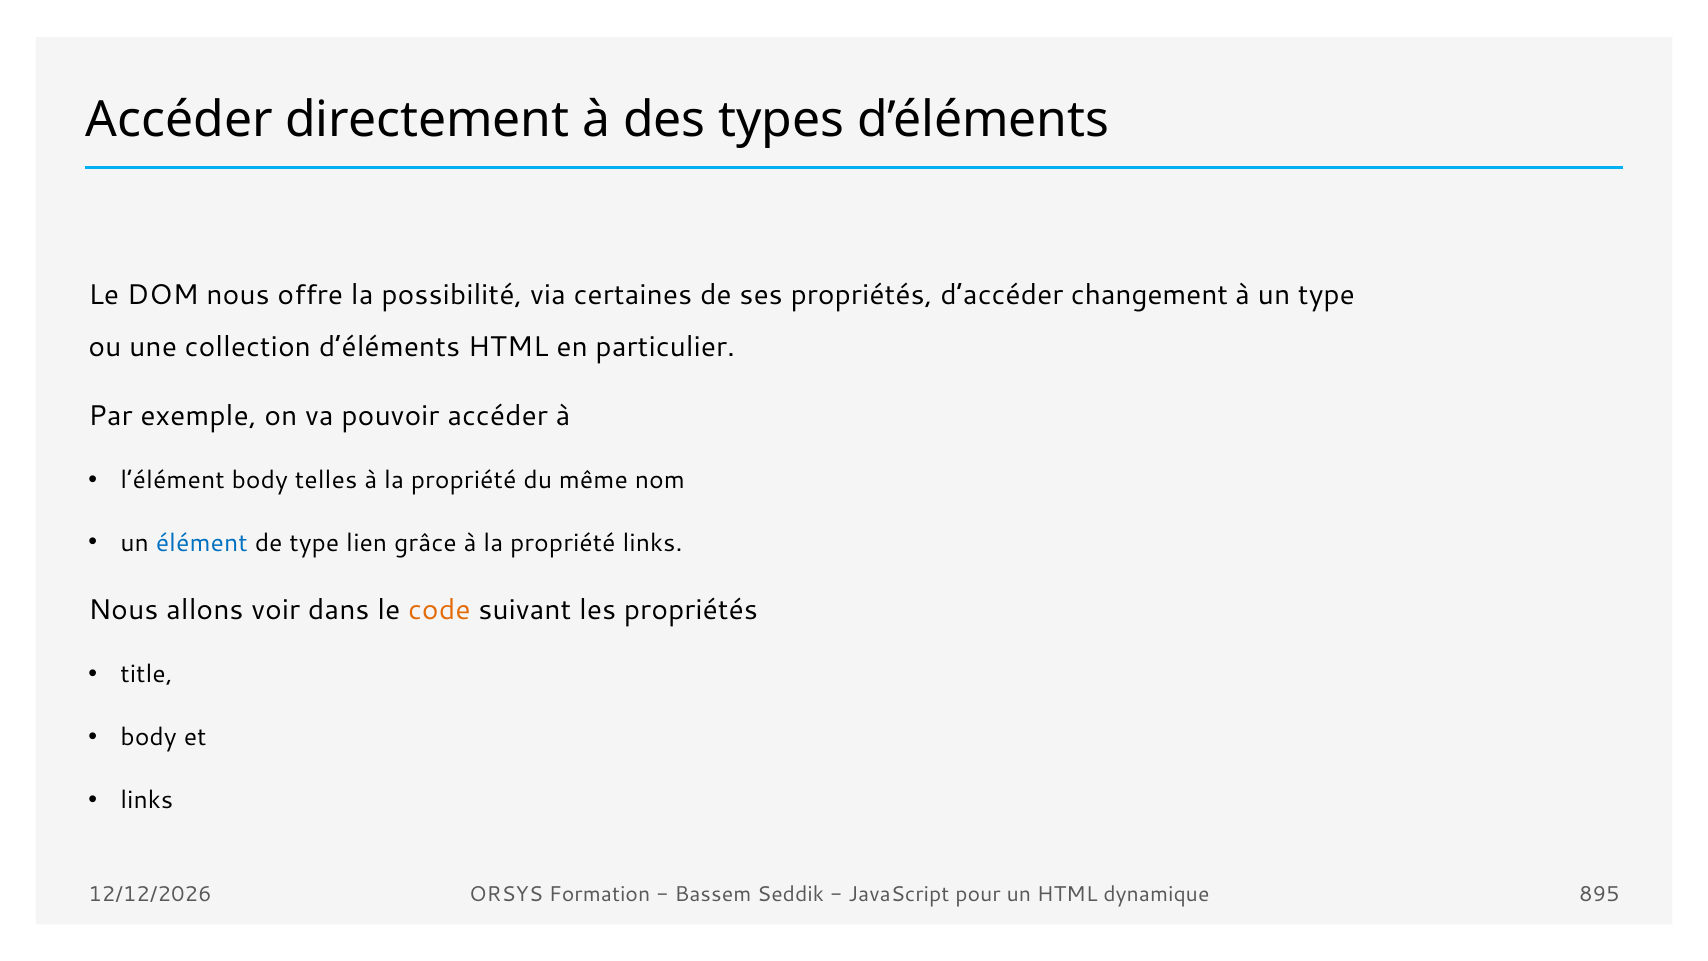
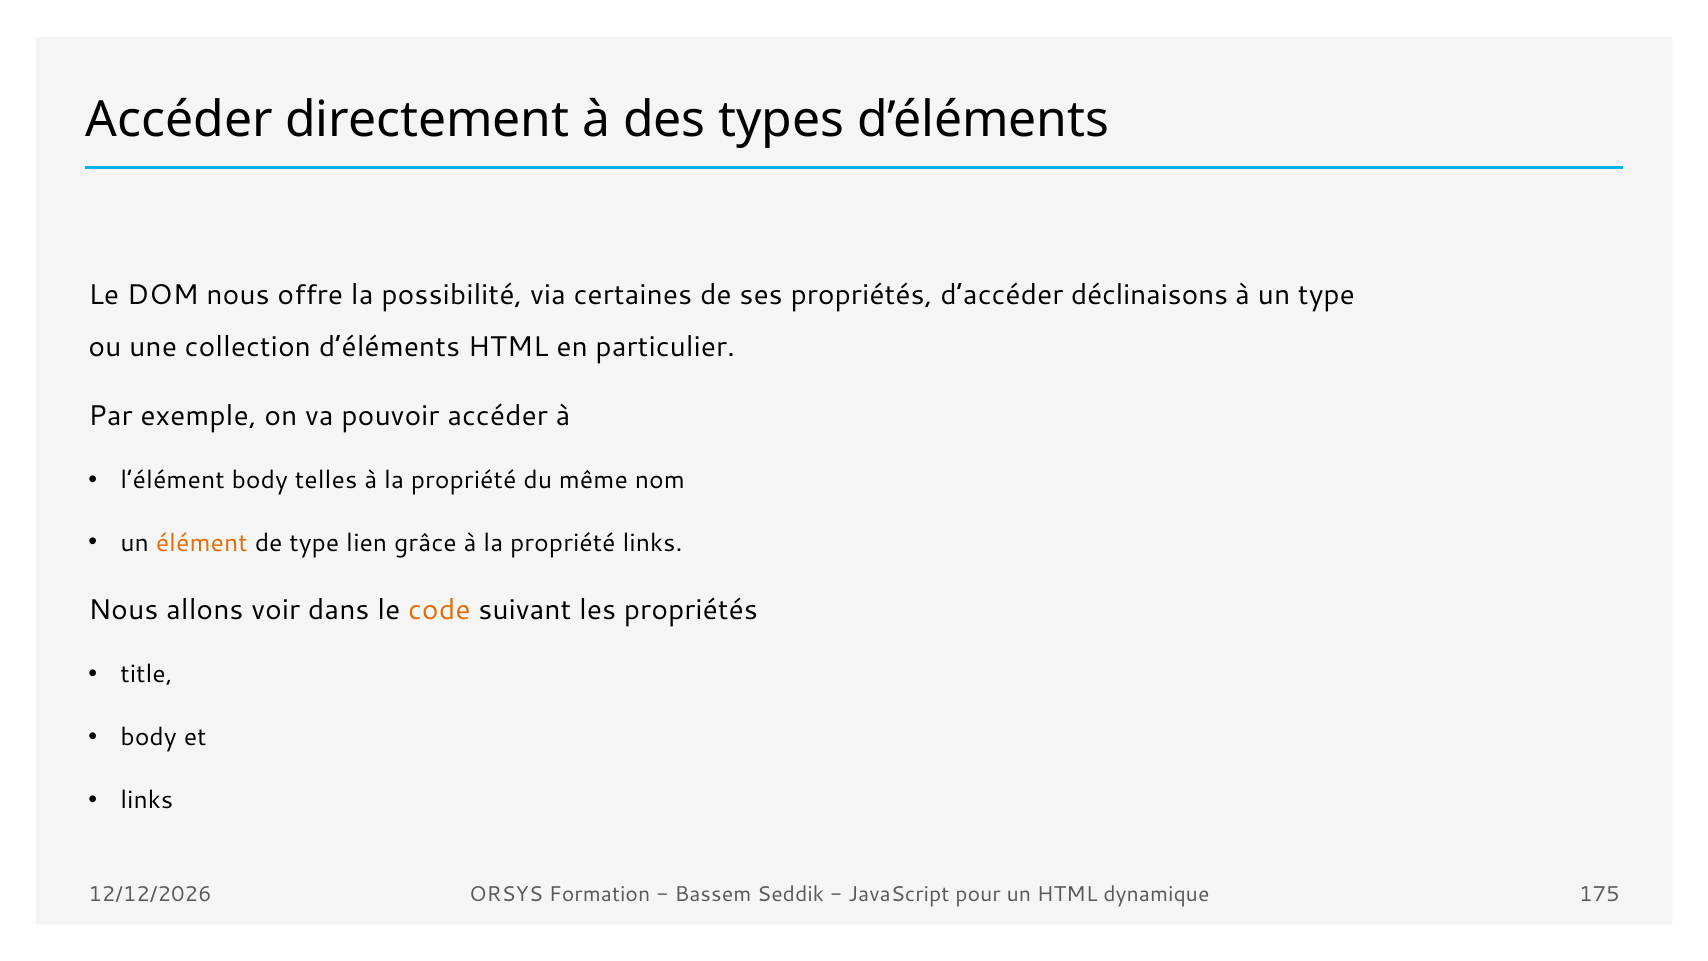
changement: changement -> déclinaisons
élément colour: blue -> orange
895: 895 -> 175
